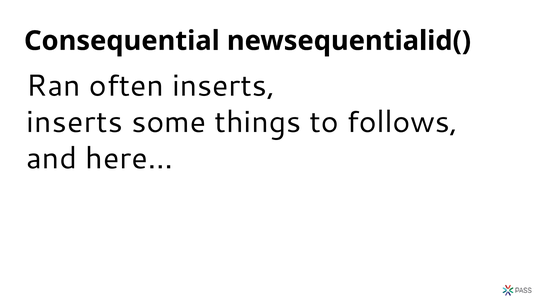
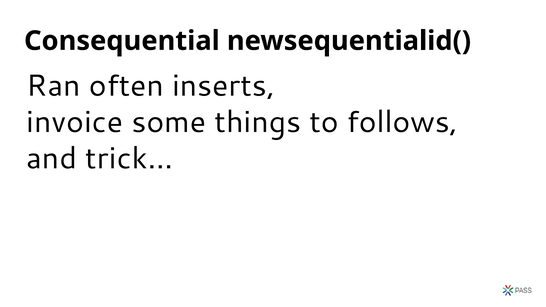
inserts at (75, 122): inserts -> invoice
here…: here… -> trick…
